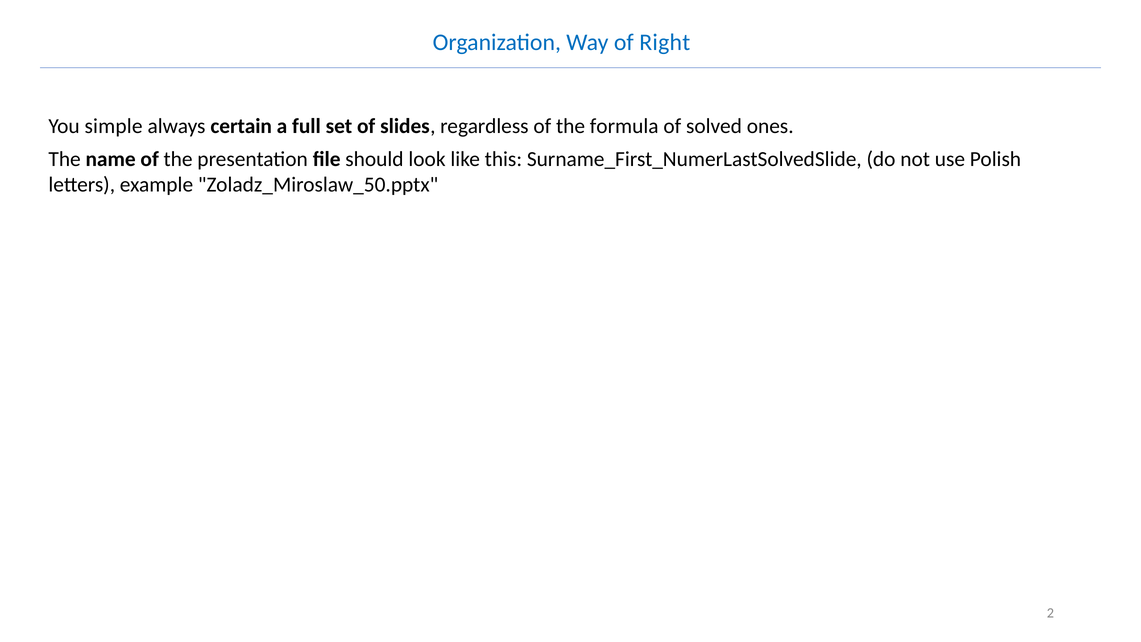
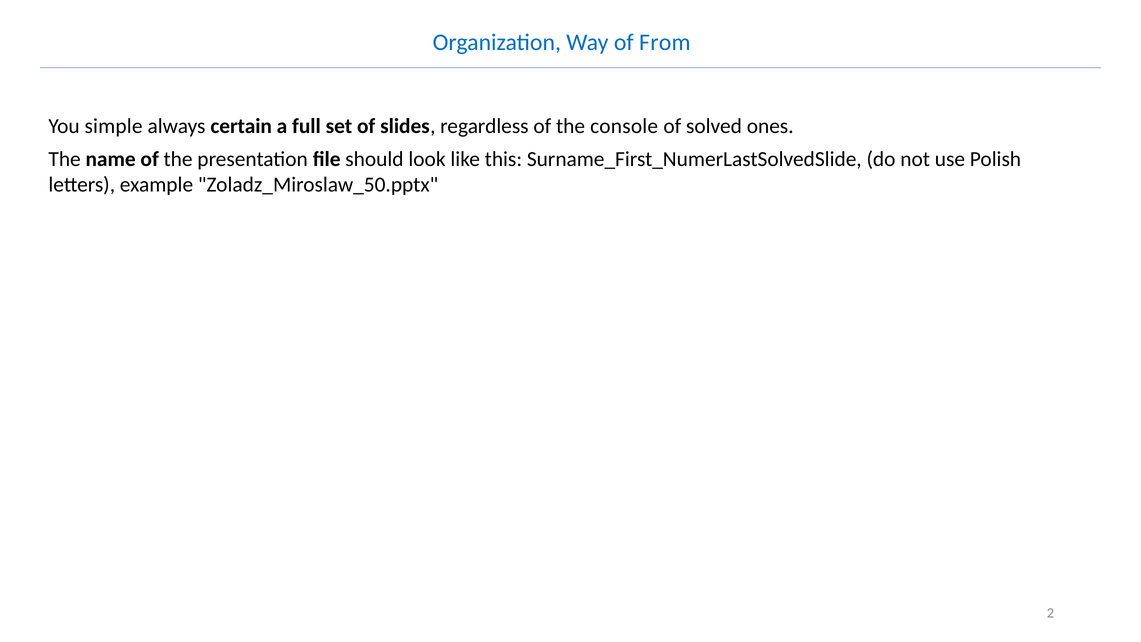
Right: Right -> From
formula: formula -> console
